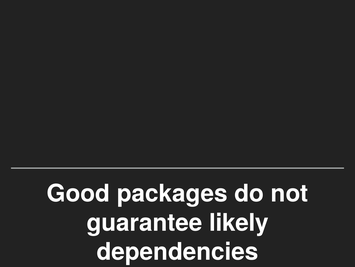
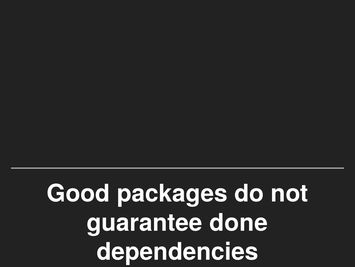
likely: likely -> done
